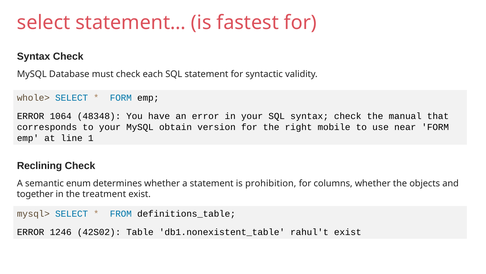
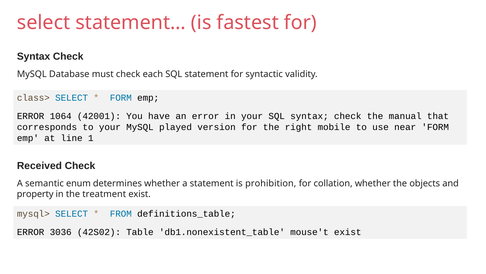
whole>: whole> -> class>
48348: 48348 -> 42001
obtain: obtain -> played
Reclining: Reclining -> Received
columns: columns -> collation
together: together -> property
1246: 1246 -> 3036
rahul't: rahul't -> mouse't
